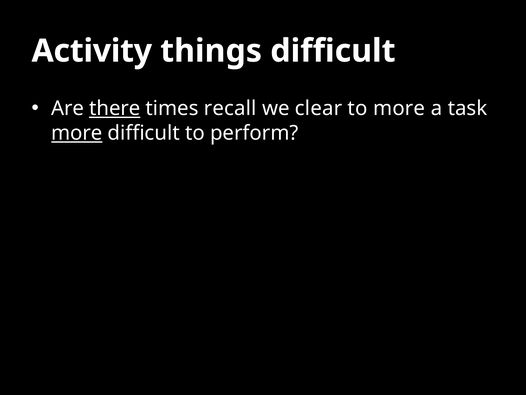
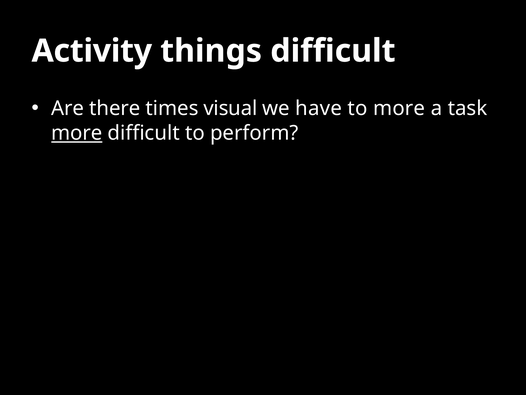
there underline: present -> none
recall: recall -> visual
clear: clear -> have
